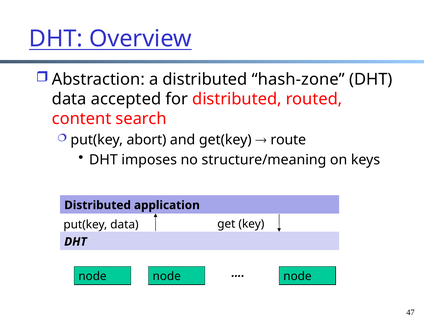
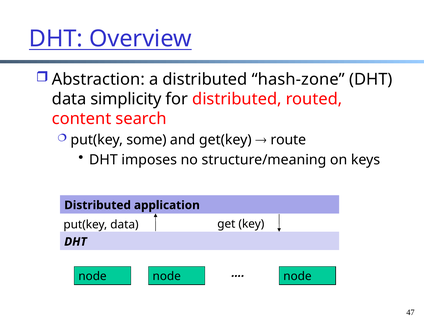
accepted: accepted -> simplicity
abort: abort -> some
